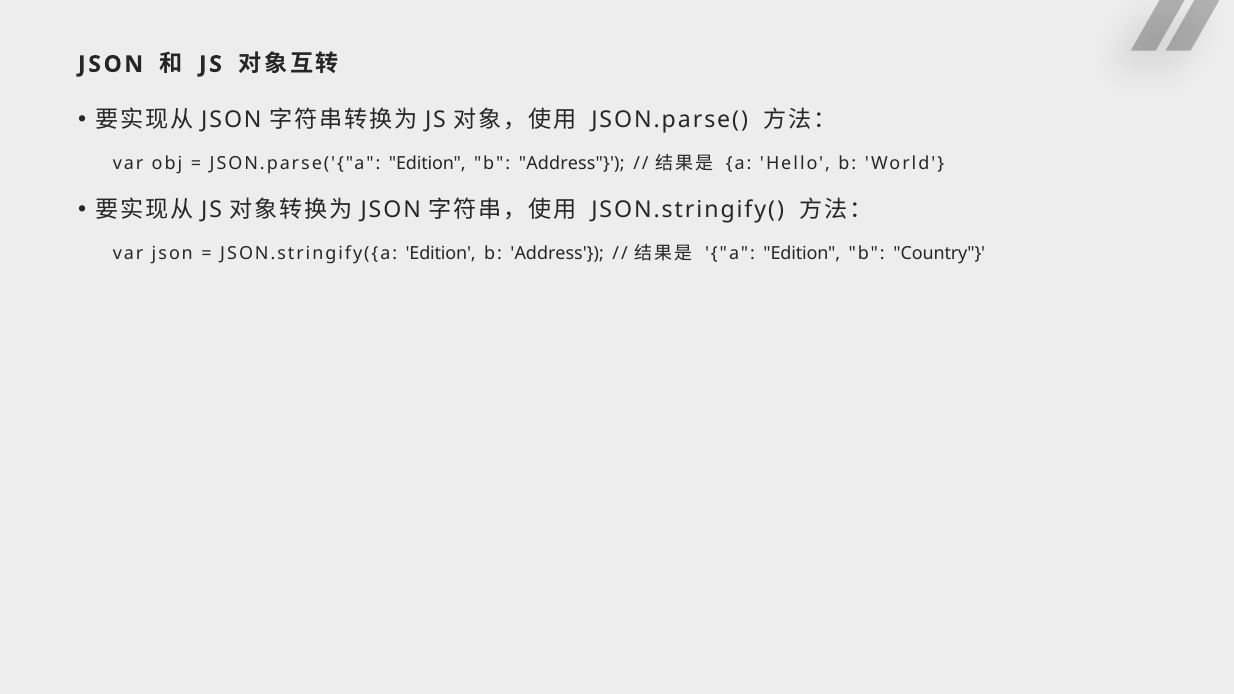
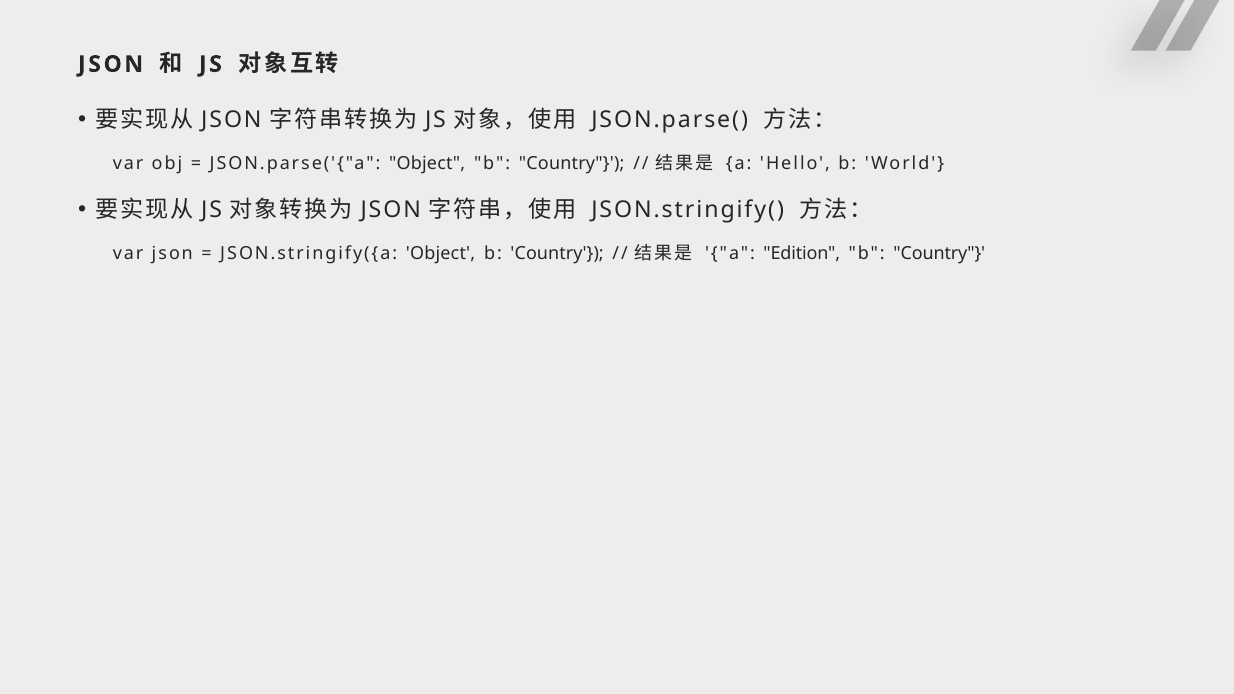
JSON.parse('{"a Edition: Edition -> Object
Address at (572, 164): Address -> Country
JSON.stringify({a Edition: Edition -> Object
Address at (557, 254): Address -> Country
